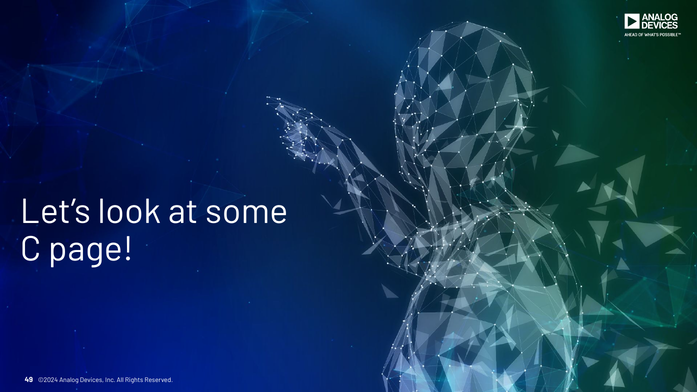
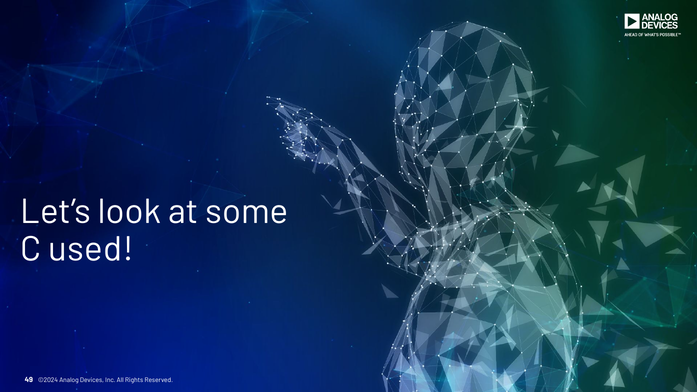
page: page -> used
